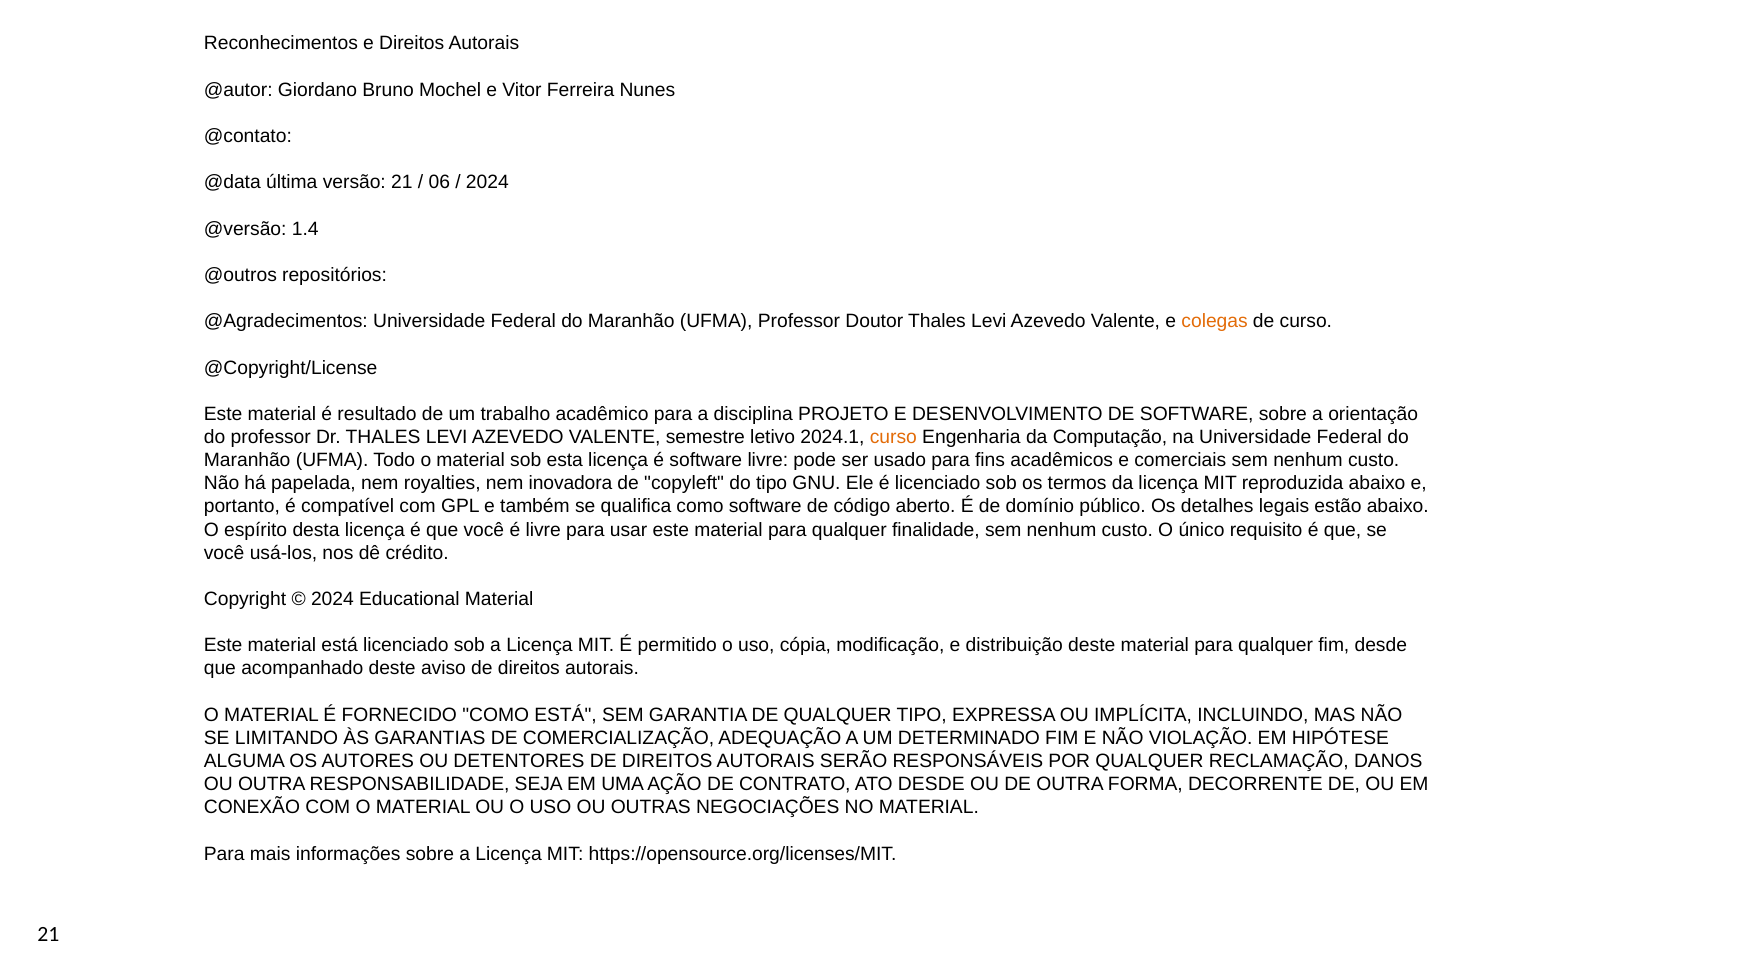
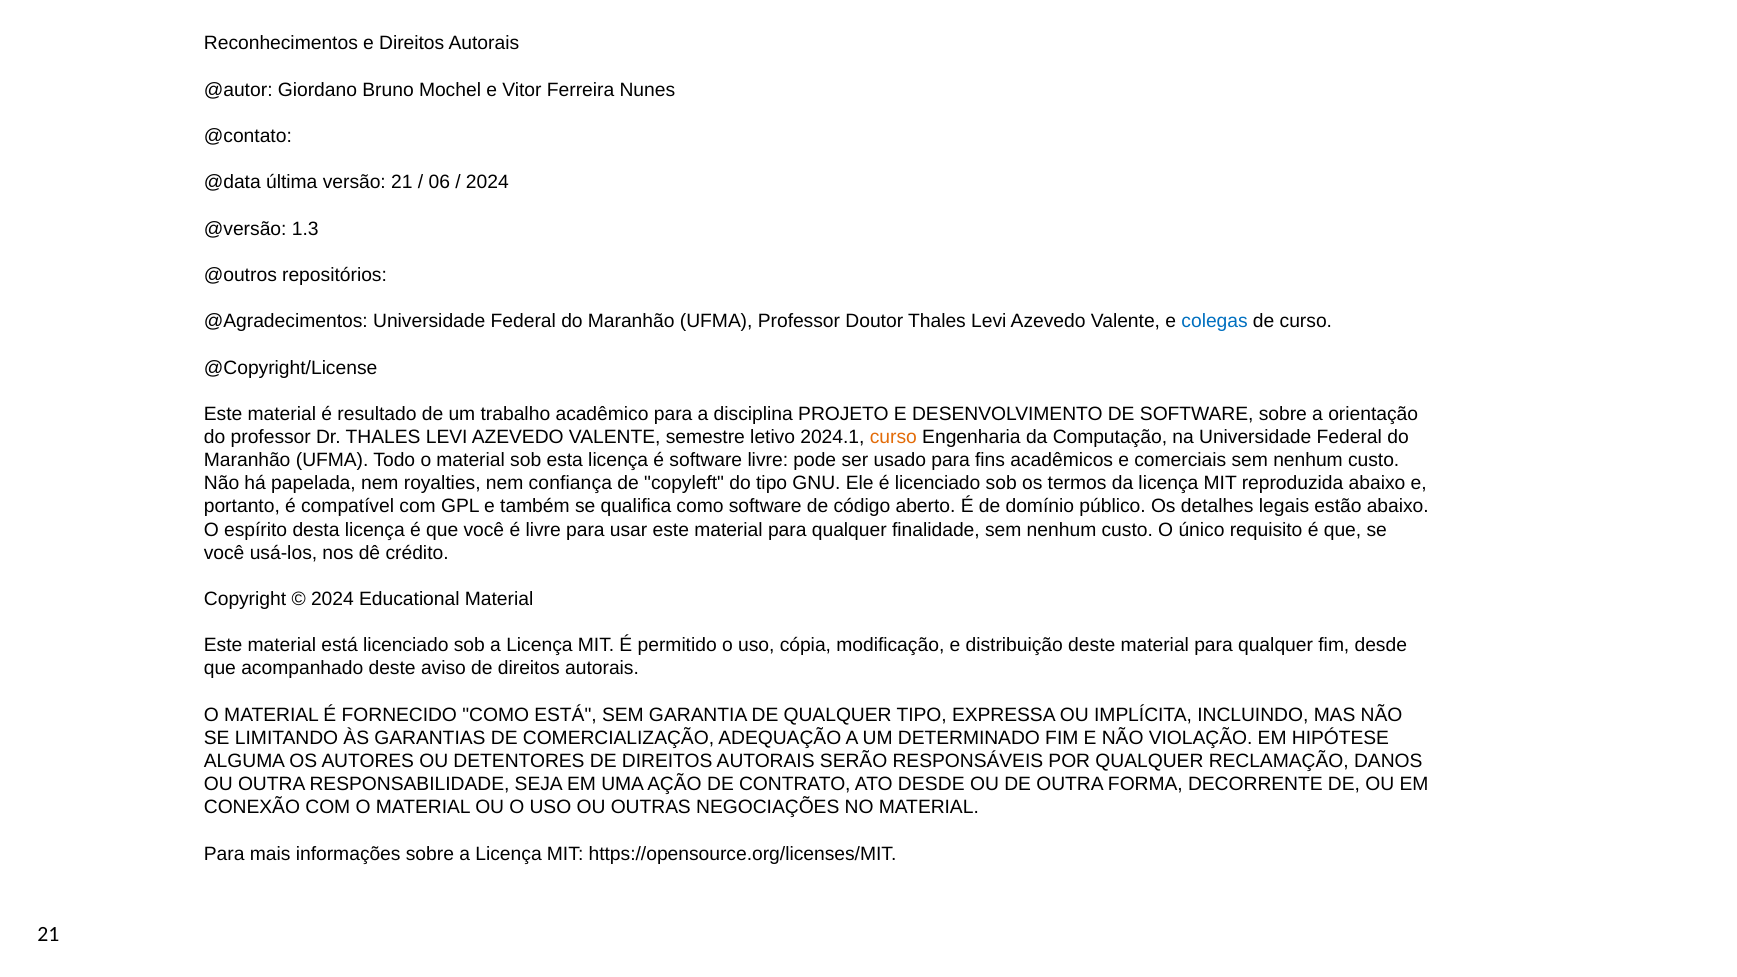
1.4: 1.4 -> 1.3
colegas colour: orange -> blue
inovadora: inovadora -> confiança
